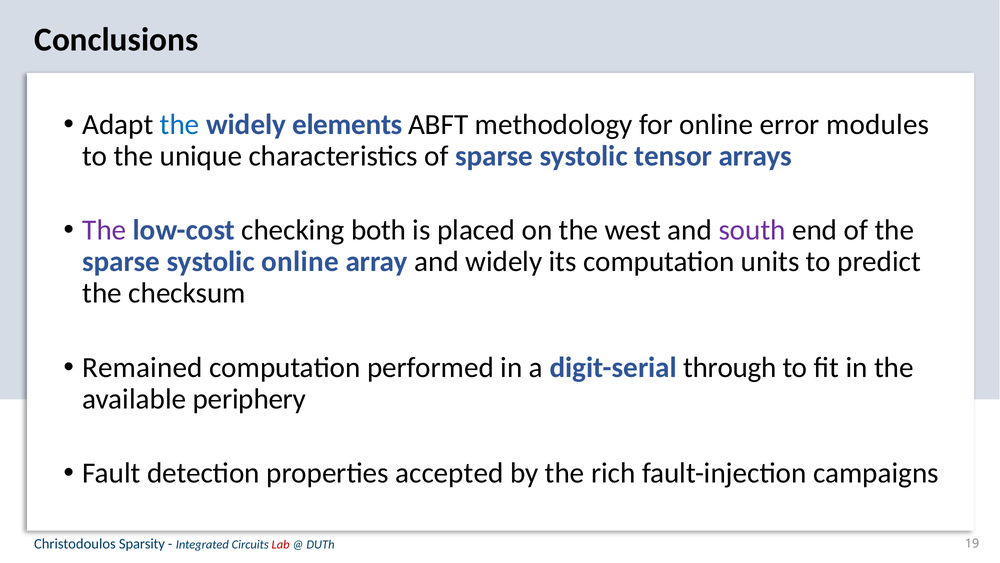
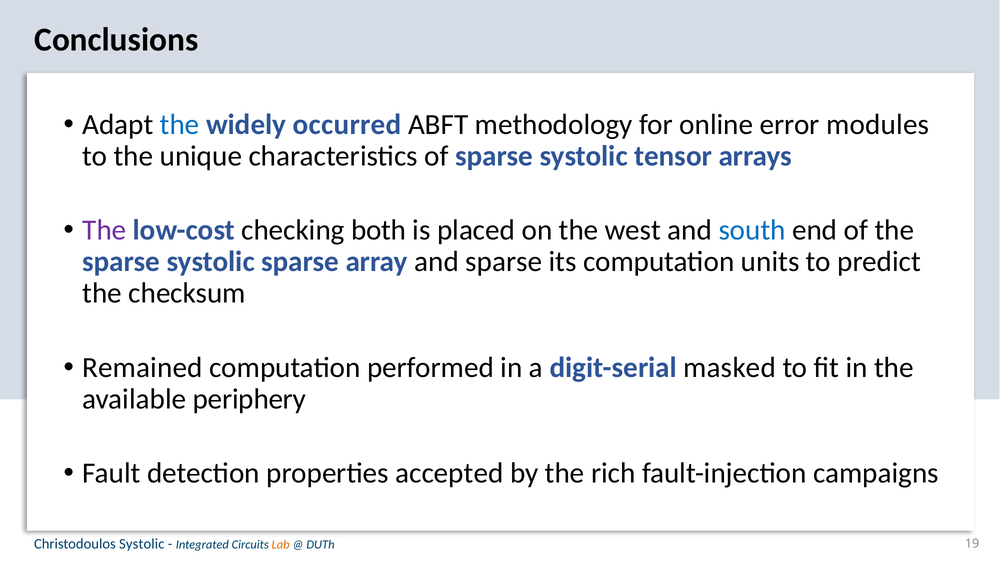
elements: elements -> occurred
south colour: purple -> blue
systolic online: online -> sparse
and widely: widely -> sparse
through: through -> masked
Christodoulos Sparsity: Sparsity -> Systolic
Lab colour: red -> orange
